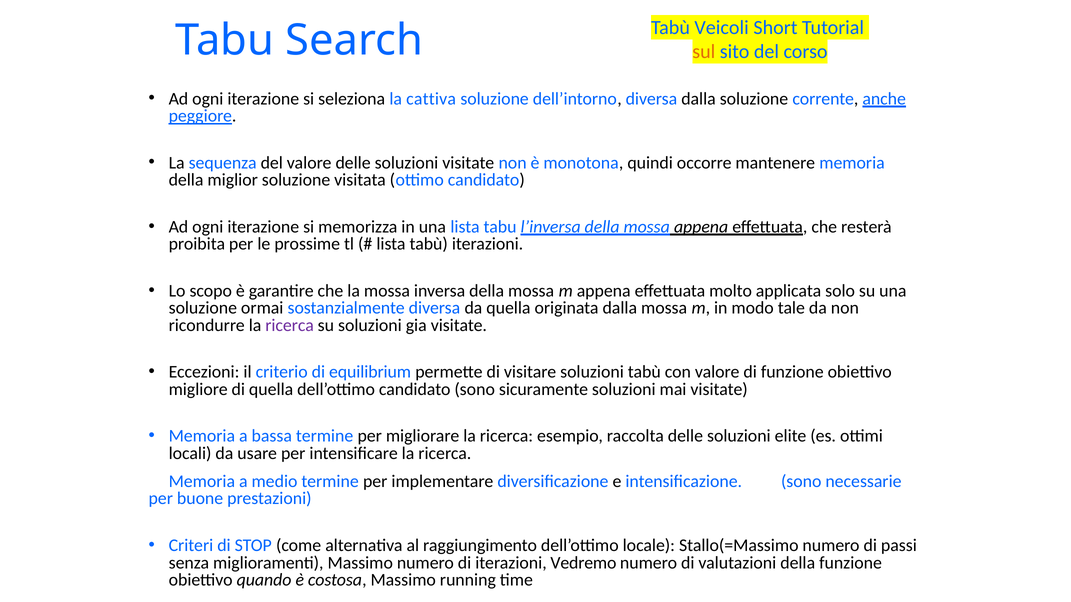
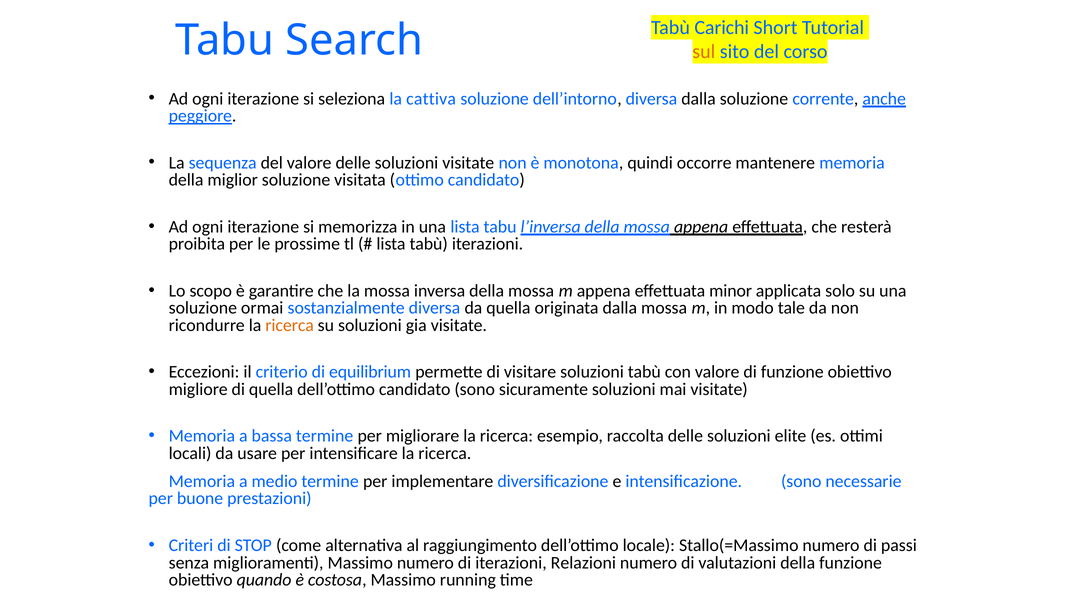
Veicoli: Veicoli -> Carichi
molto: molto -> minor
ricerca at (290, 325) colour: purple -> orange
Vedremo: Vedremo -> Relazioni
